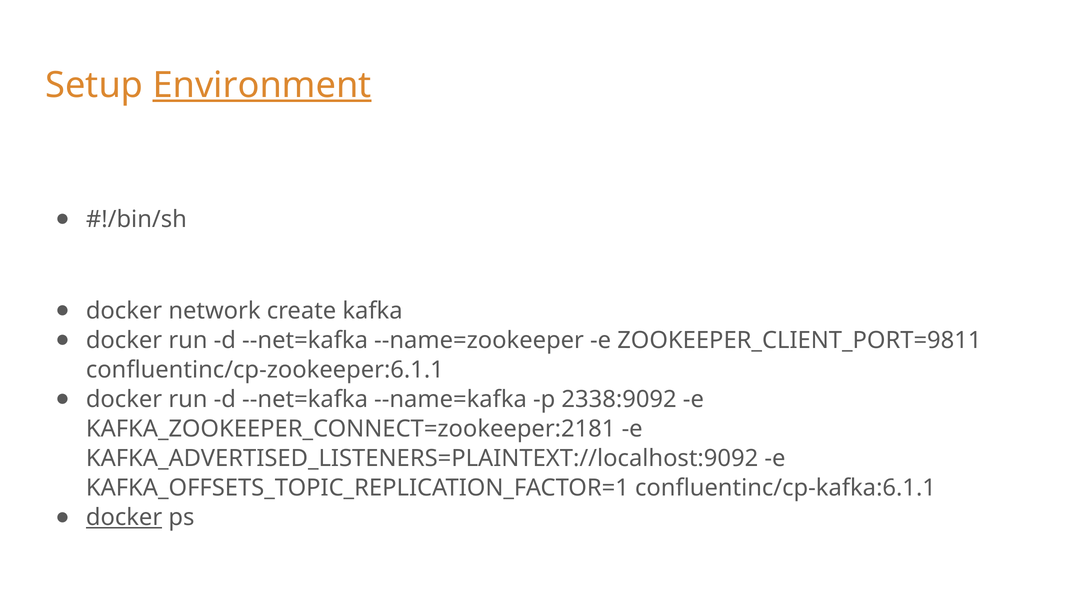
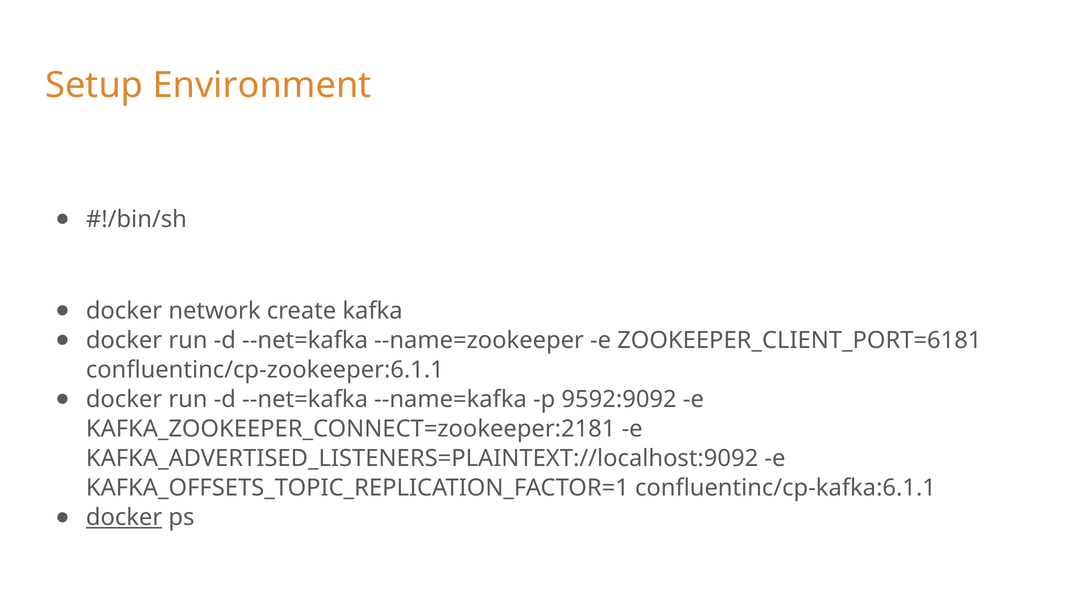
Environment underline: present -> none
ZOOKEEPER_CLIENT_PORT=9811: ZOOKEEPER_CLIENT_PORT=9811 -> ZOOKEEPER_CLIENT_PORT=6181
2338:9092: 2338:9092 -> 9592:9092
